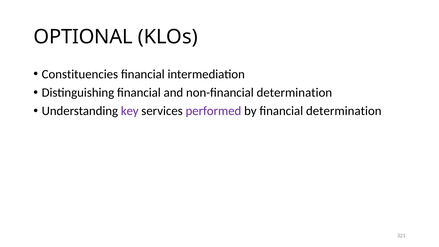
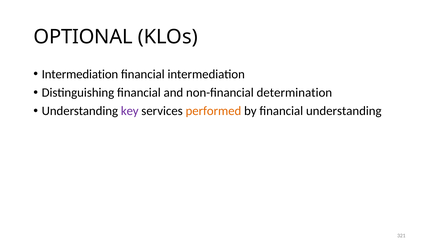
Constituencies at (80, 74): Constituencies -> Intermediation
performed colour: purple -> orange
financial determination: determination -> understanding
